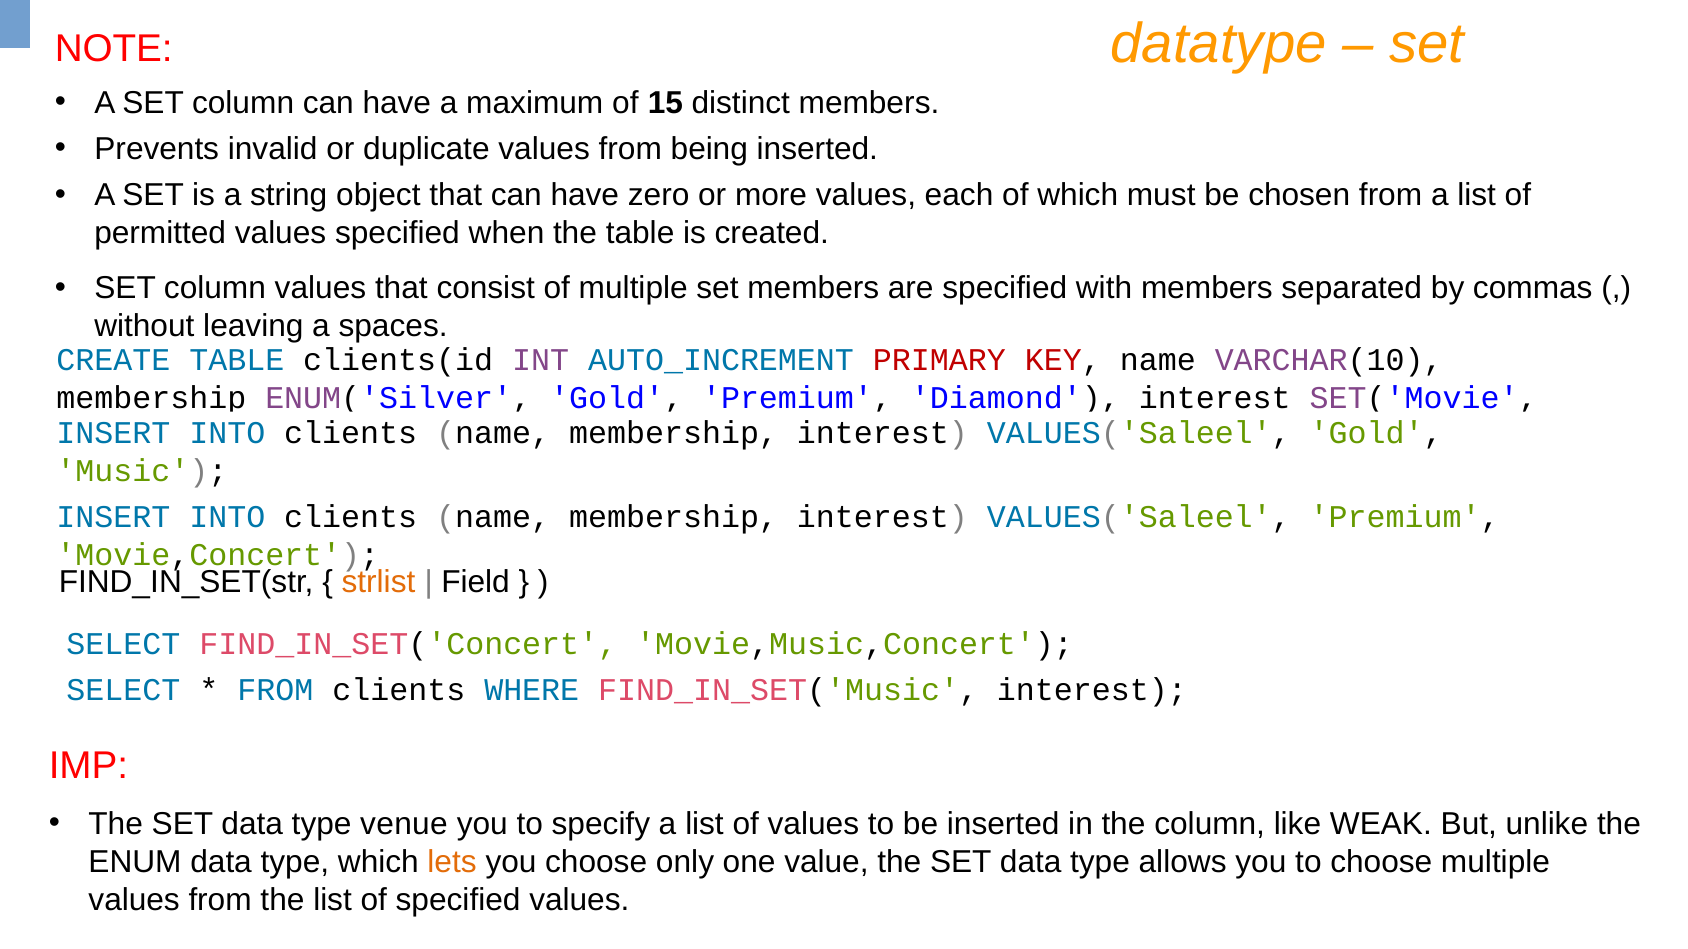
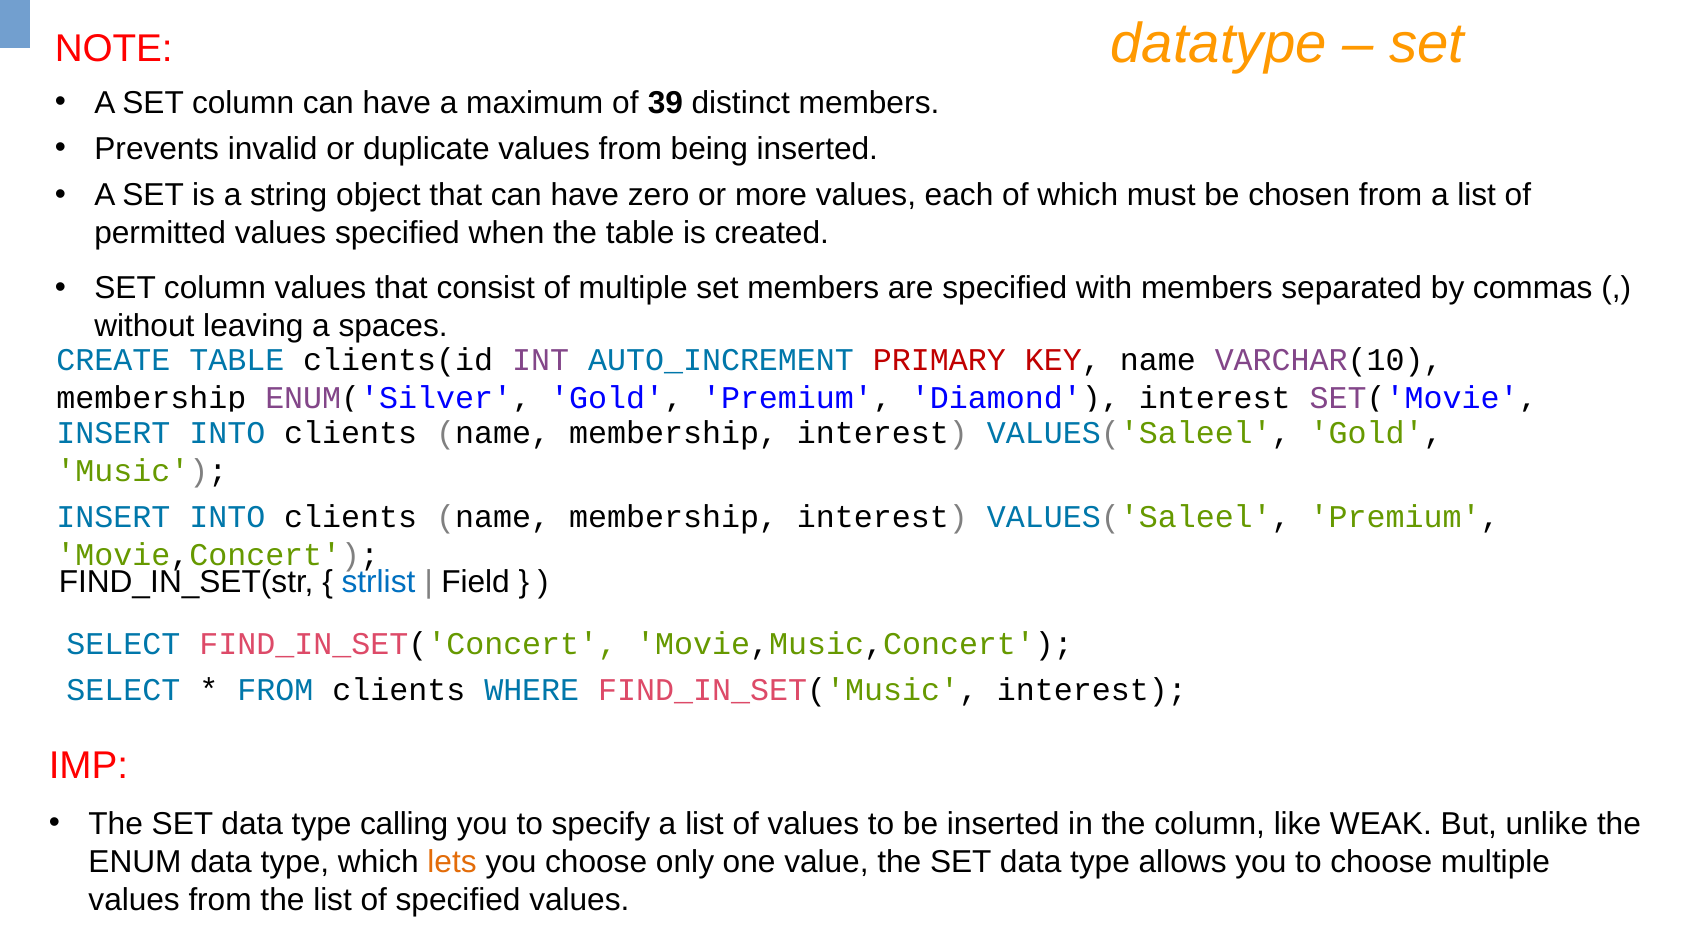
15: 15 -> 39
strlist colour: orange -> blue
venue: venue -> calling
